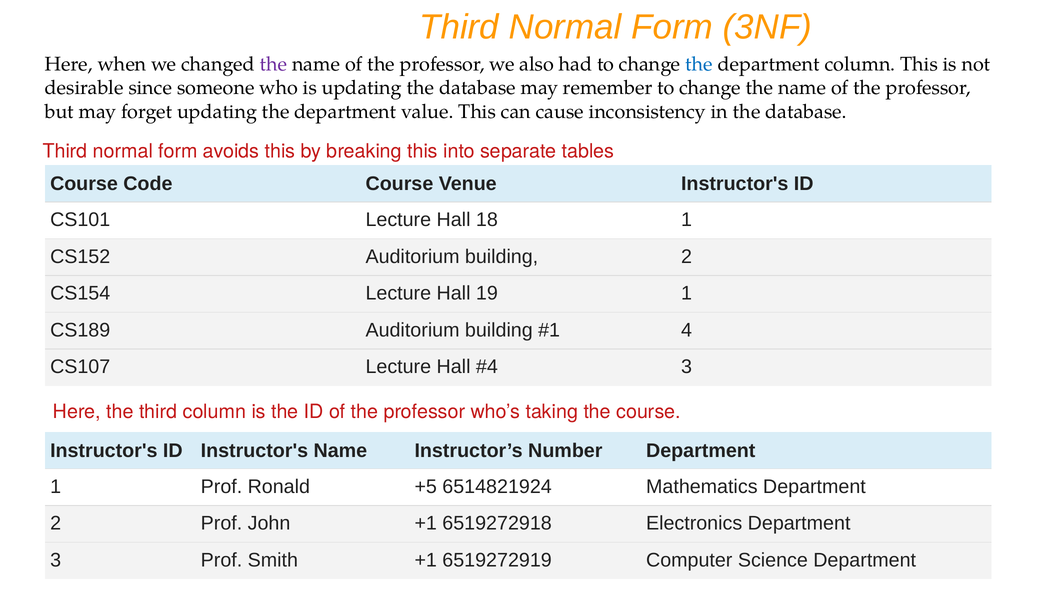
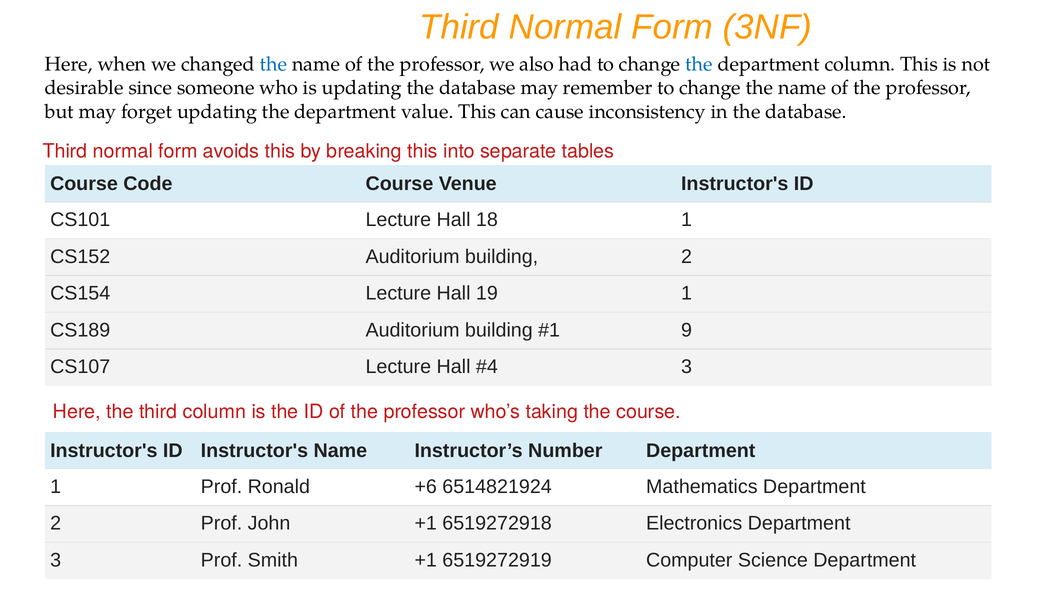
the at (273, 64) colour: purple -> blue
4: 4 -> 9
+5: +5 -> +6
